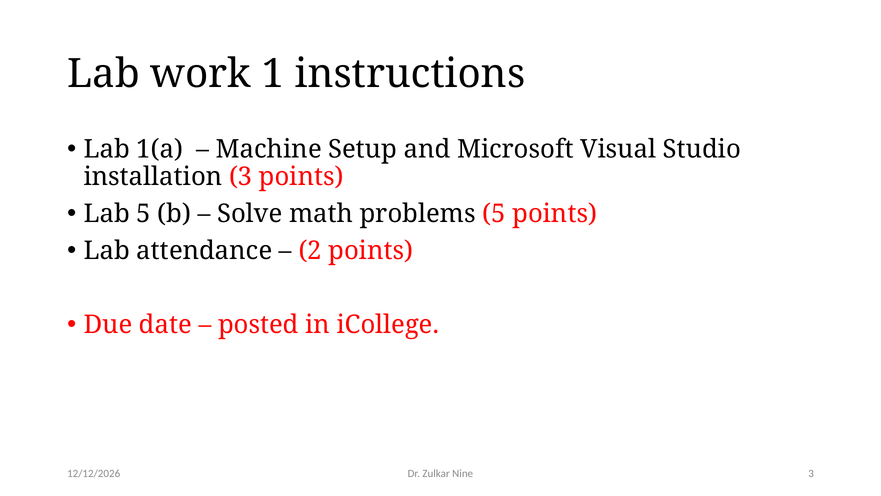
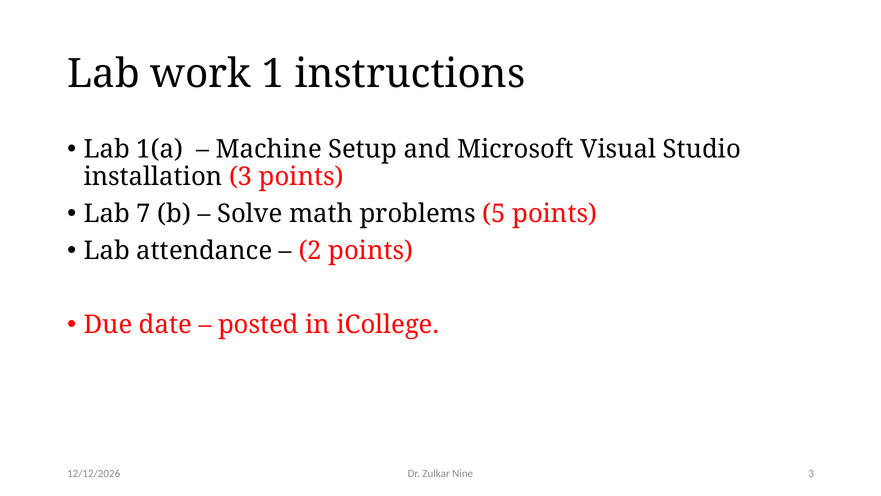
Lab 5: 5 -> 7
